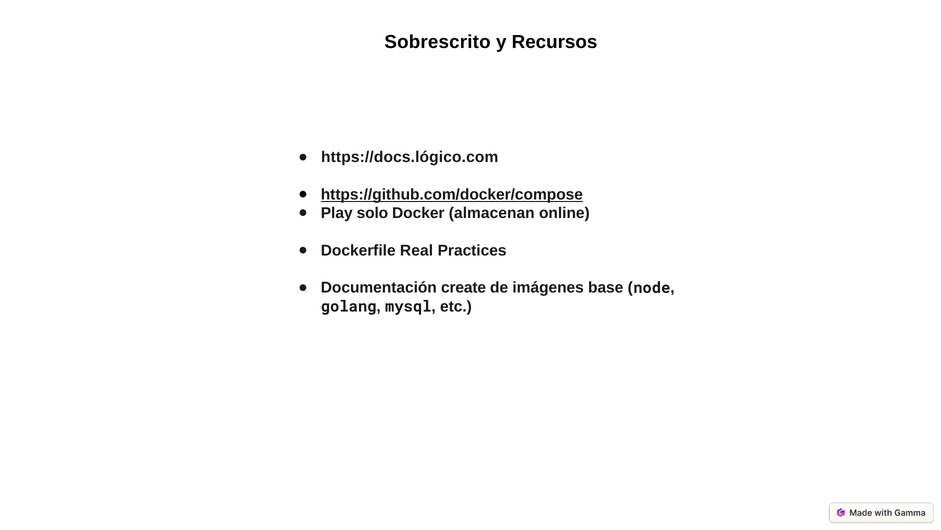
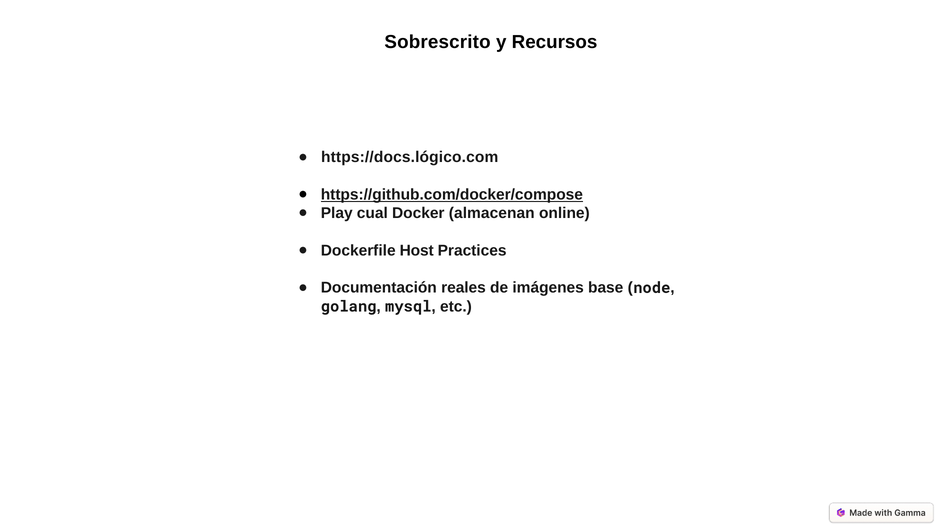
solo: solo -> cual
Real: Real -> Host
create: create -> reales
